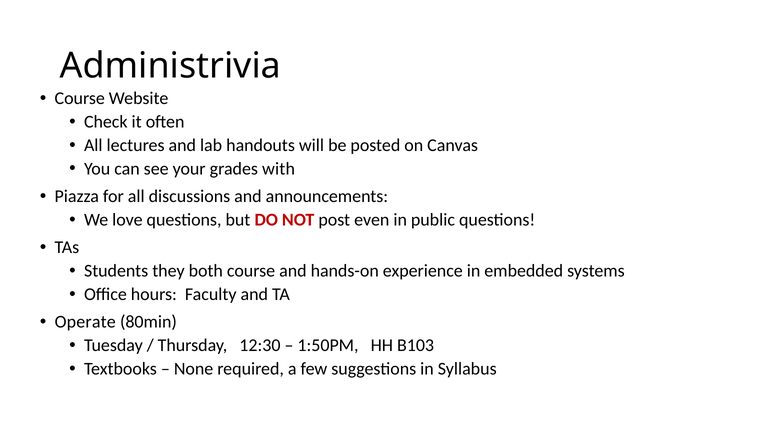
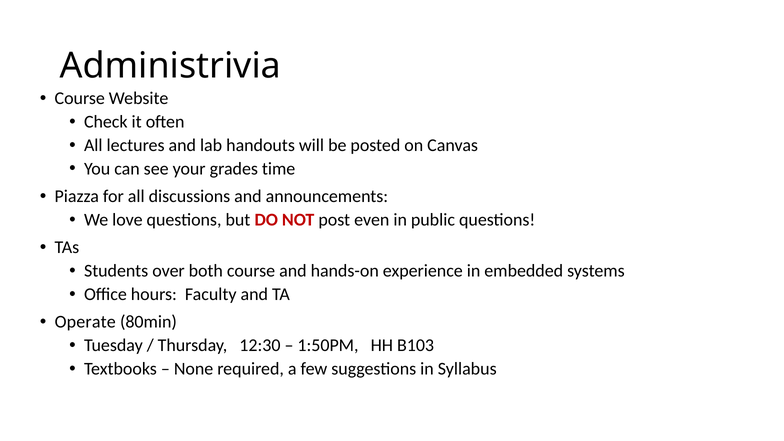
with: with -> time
they: they -> over
